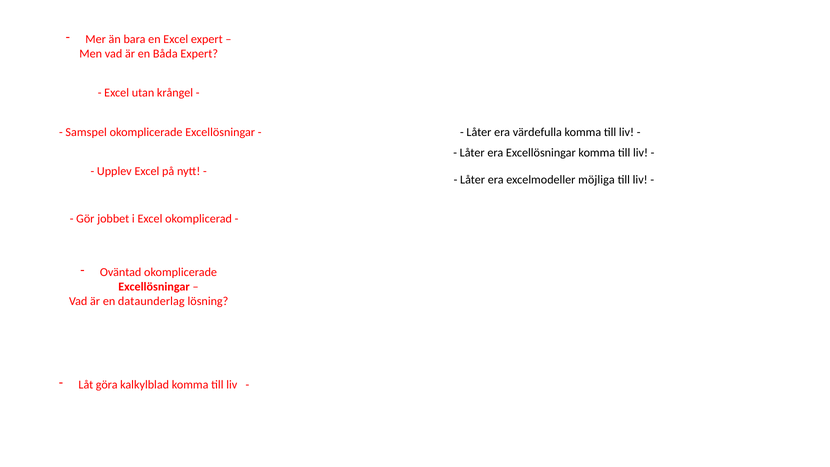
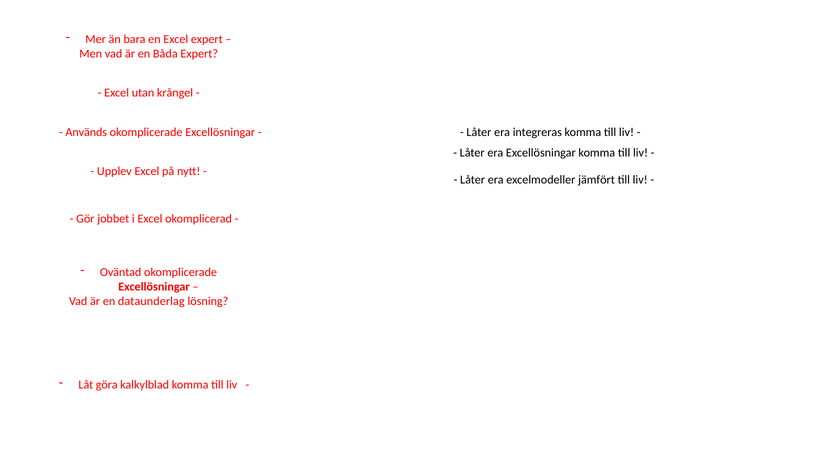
Samspel: Samspel -> Används
värdefulla: värdefulla -> integreras
möjliga: möjliga -> jämfört
